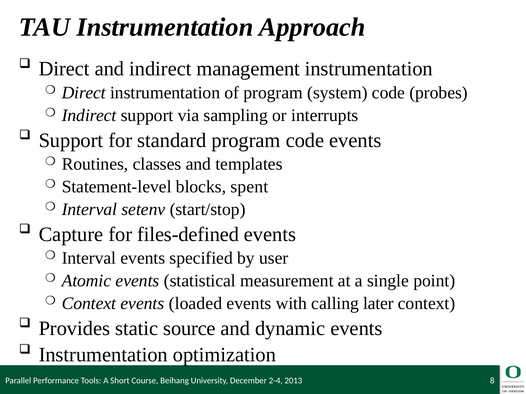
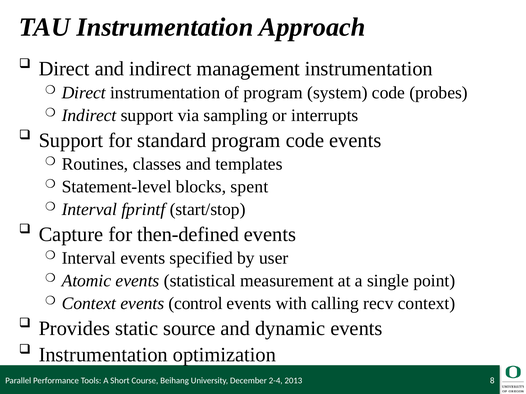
setenv: setenv -> fprintf
files-defined: files-defined -> then-defined
loaded: loaded -> control
later: later -> recv
